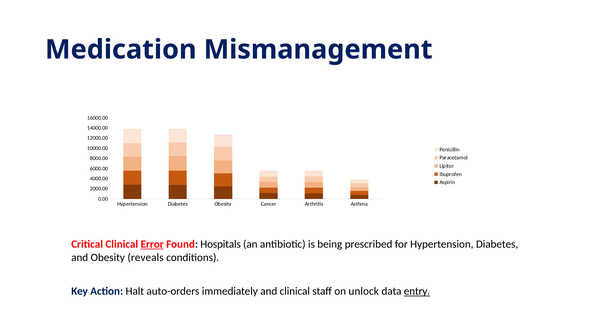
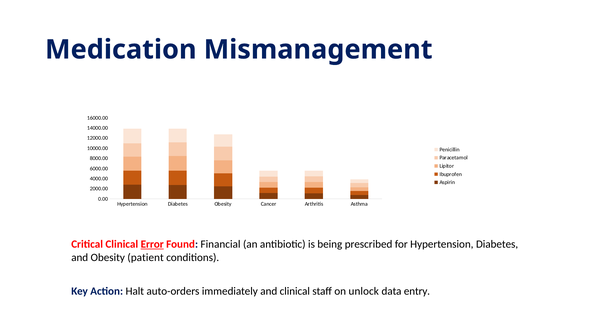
Hospitals: Hospitals -> Financial
reveals: reveals -> patient
entry underline: present -> none
